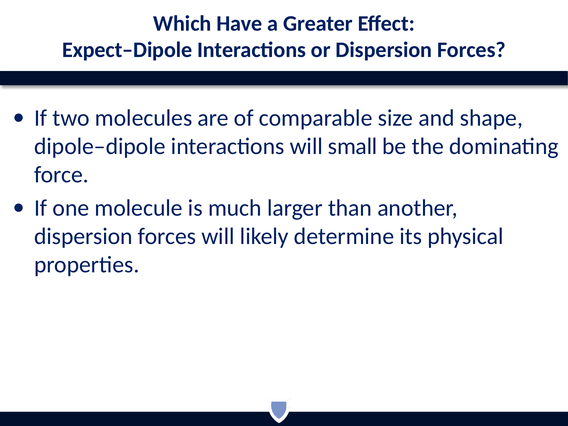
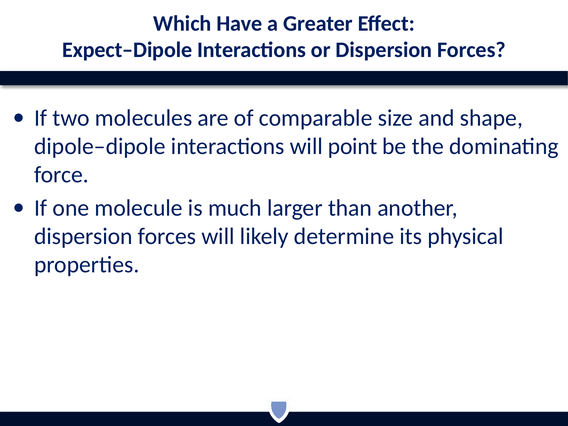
small: small -> point
